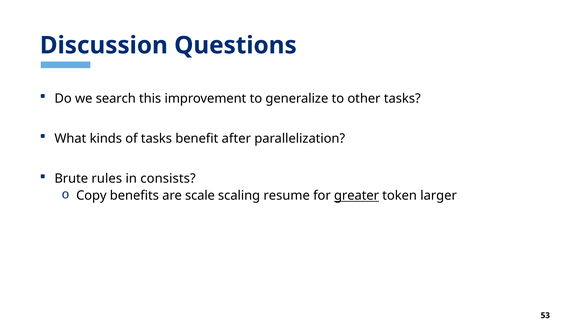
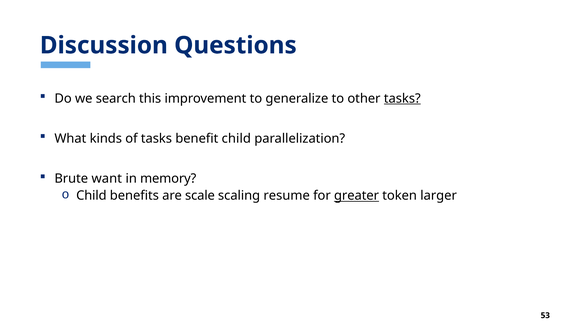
tasks at (402, 98) underline: none -> present
benefit after: after -> child
rules: rules -> want
consists: consists -> memory
Copy at (91, 196): Copy -> Child
